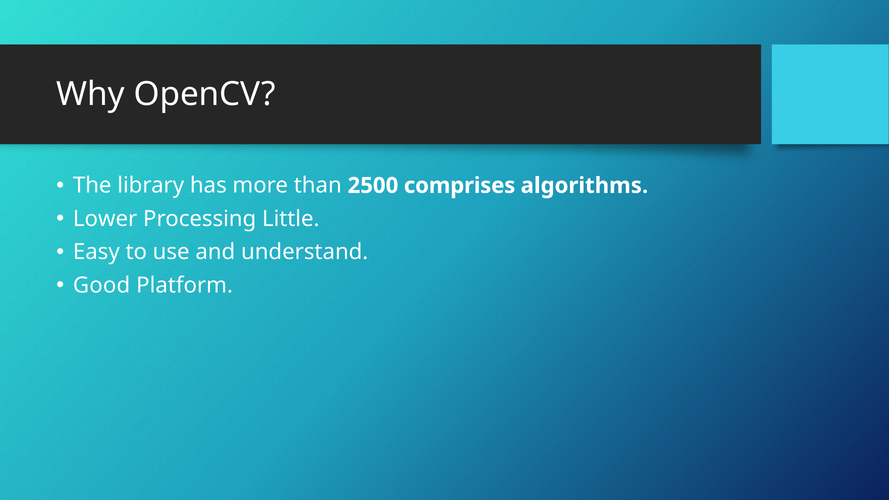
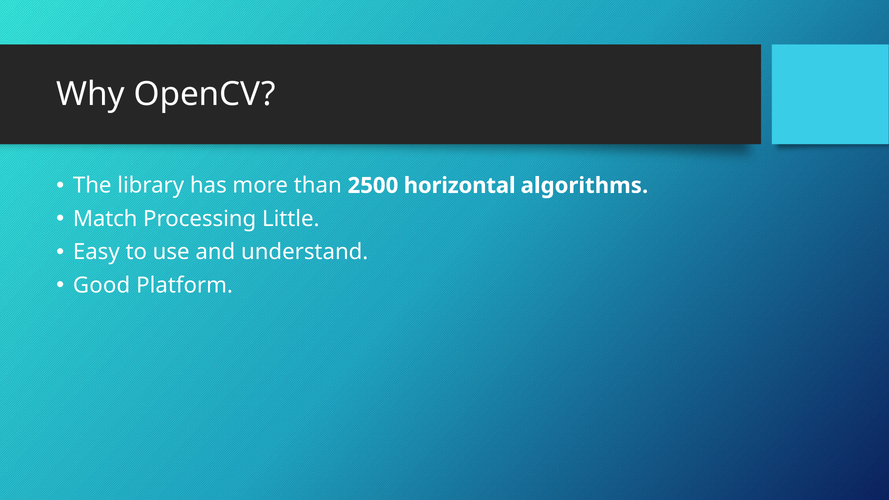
comprises: comprises -> horizontal
Lower: Lower -> Match
